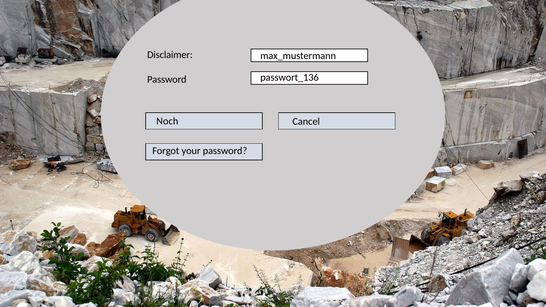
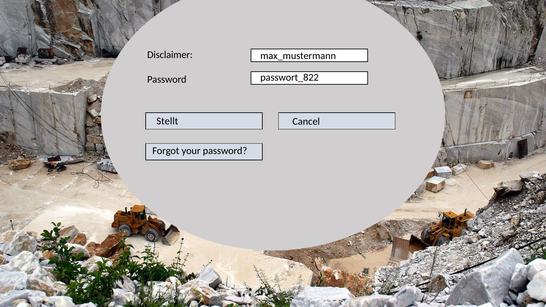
passwort_136: passwort_136 -> passwort_822
Noch: Noch -> Stellt
